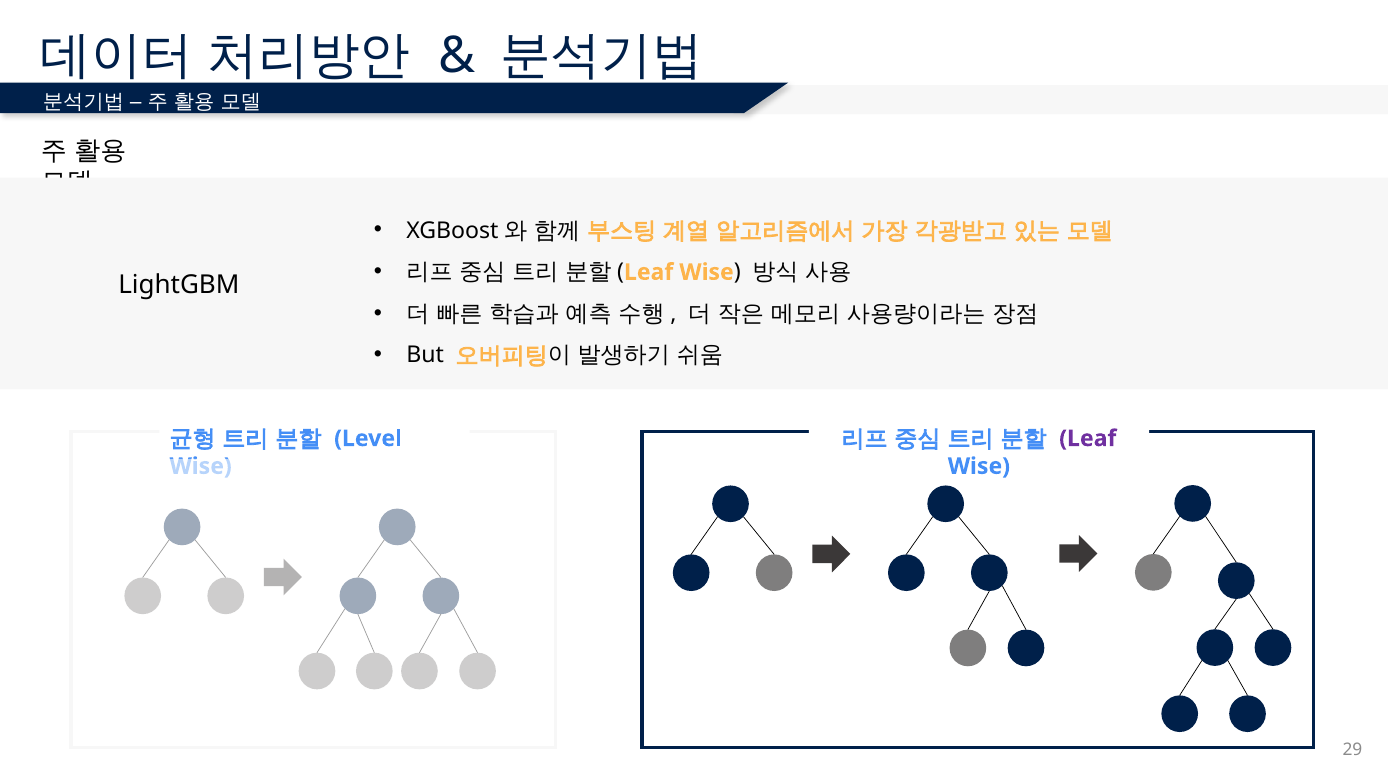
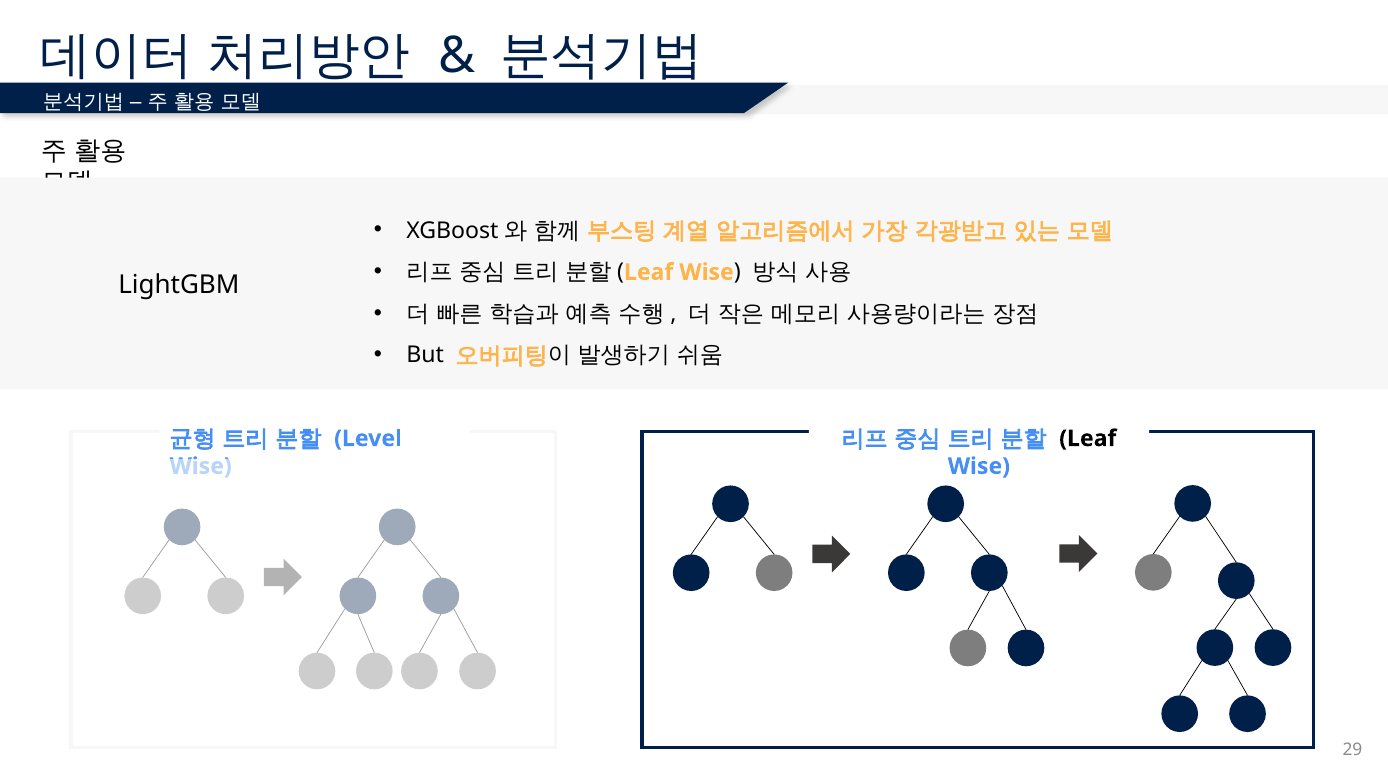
Leaf colour: purple -> black
